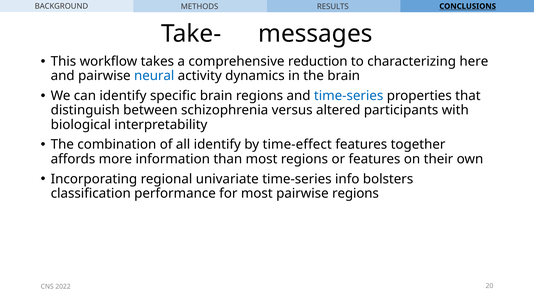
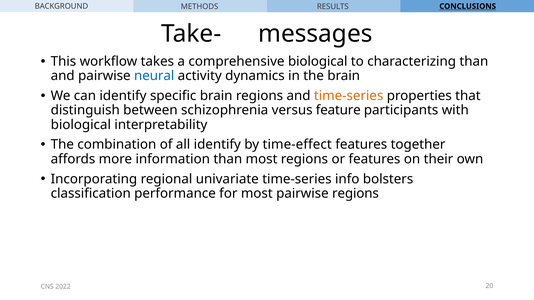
comprehensive reduction: reduction -> biological
characterizing here: here -> than
time-series at (349, 96) colour: blue -> orange
altered: altered -> feature
